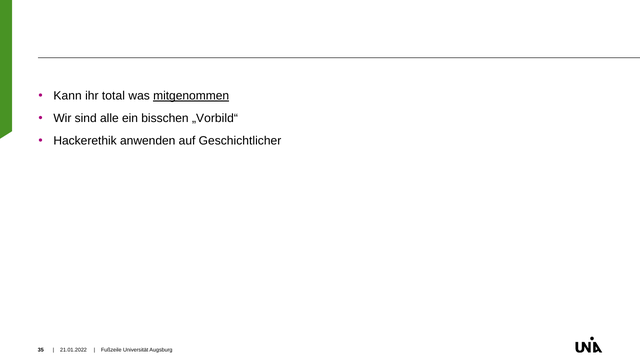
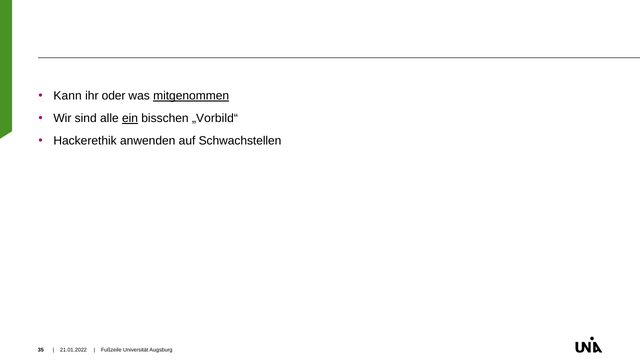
total: total -> oder
ein underline: none -> present
Geschichtlicher: Geschichtlicher -> Schwachstellen
